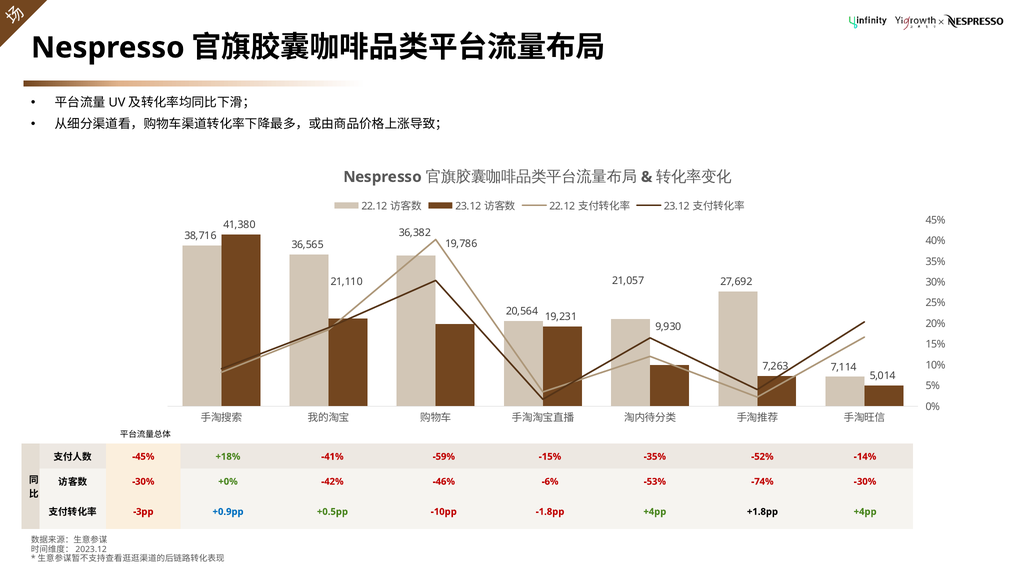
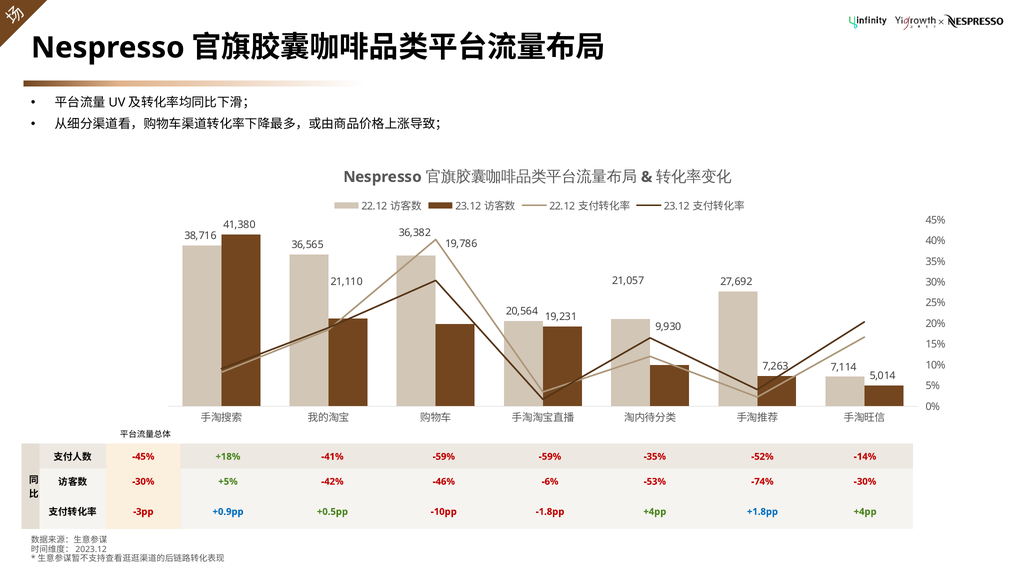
-59% -15%: -15% -> -59%
+0%: +0% -> +5%
+1.8pp colour: black -> blue
